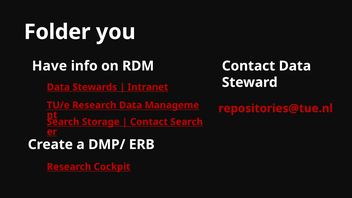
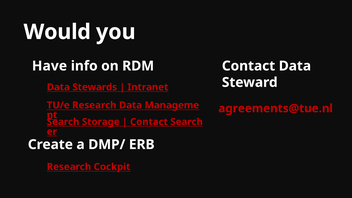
Folder: Folder -> Would
repositories@tue.nl: repositories@tue.nl -> agreements@tue.nl
